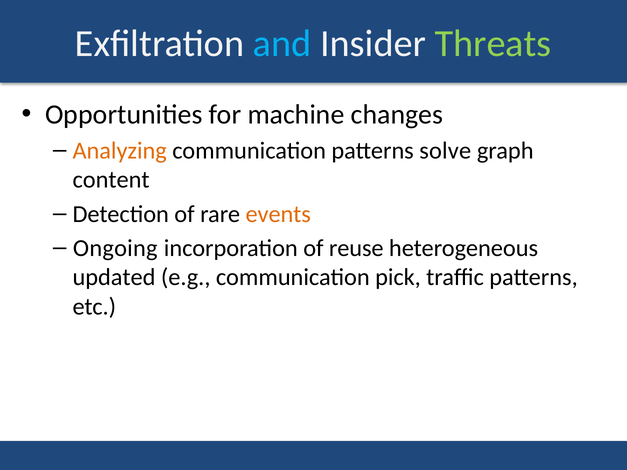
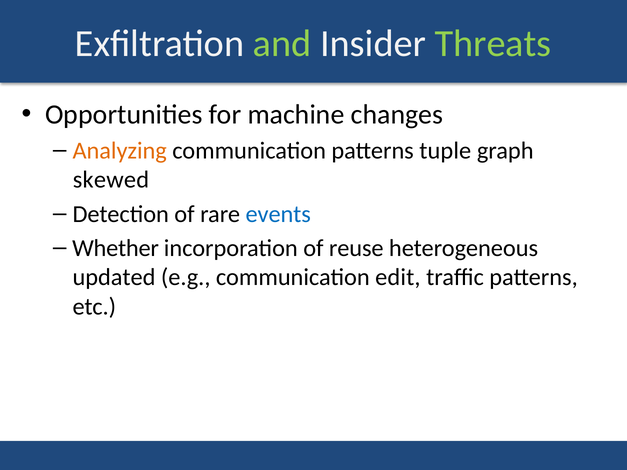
and colour: light blue -> light green
solve: solve -> tuple
content: content -> skewed
events colour: orange -> blue
Ongoing: Ongoing -> Whether
pick: pick -> edit
